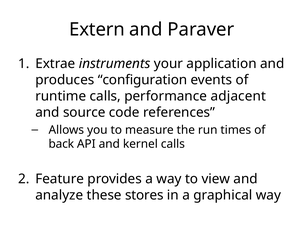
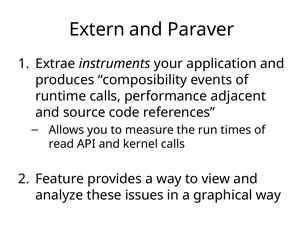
configuration: configuration -> composibility
back: back -> read
stores: stores -> issues
